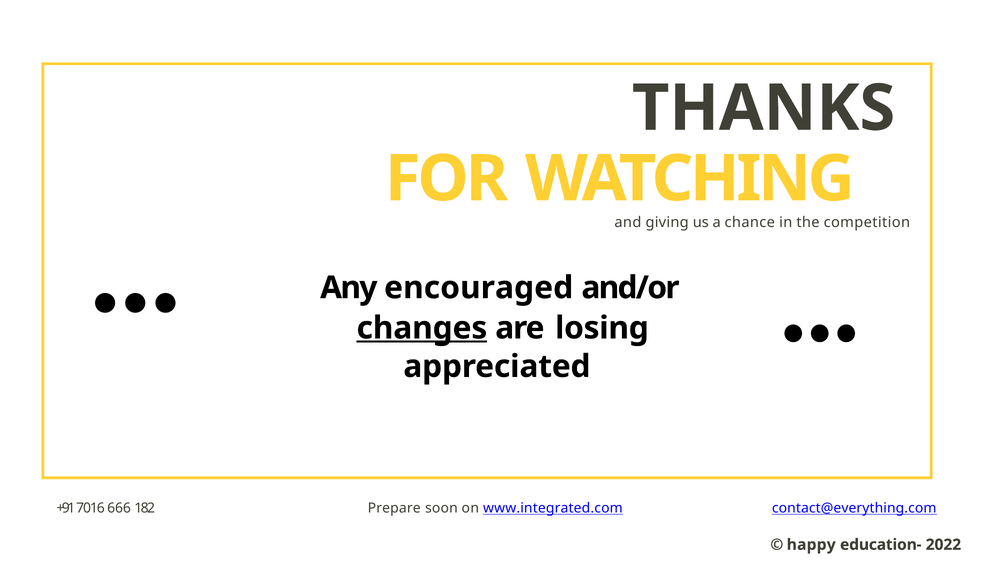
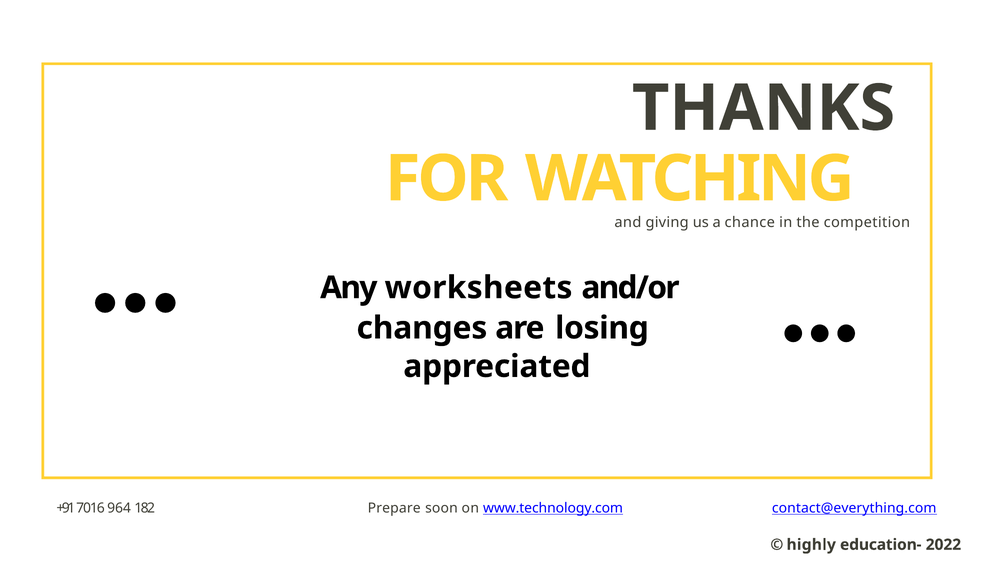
encouraged: encouraged -> worksheets
changes underline: present -> none
666: 666 -> 964
www.integrated.com: www.integrated.com -> www.technology.com
happy: happy -> highly
